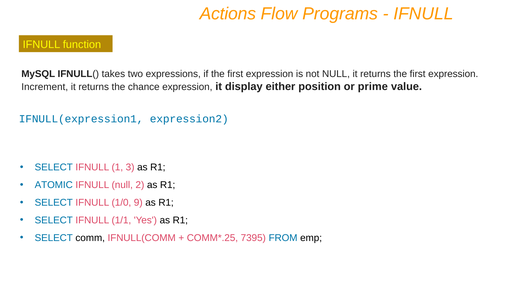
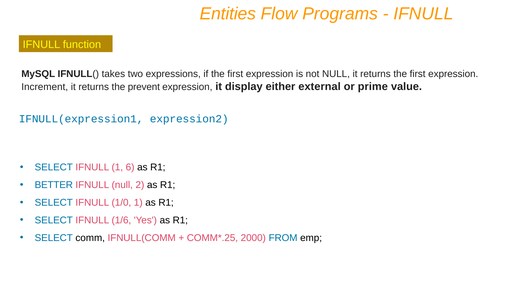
Actions: Actions -> Entities
chance: chance -> prevent
position: position -> external
3: 3 -> 6
ATOMIC: ATOMIC -> BETTER
1/0 9: 9 -> 1
1/1: 1/1 -> 1/6
7395: 7395 -> 2000
